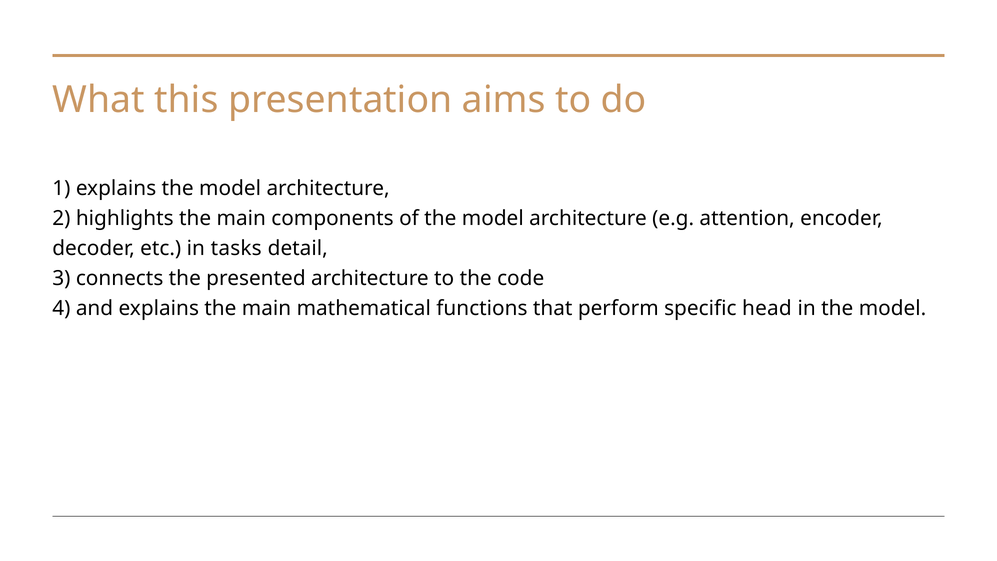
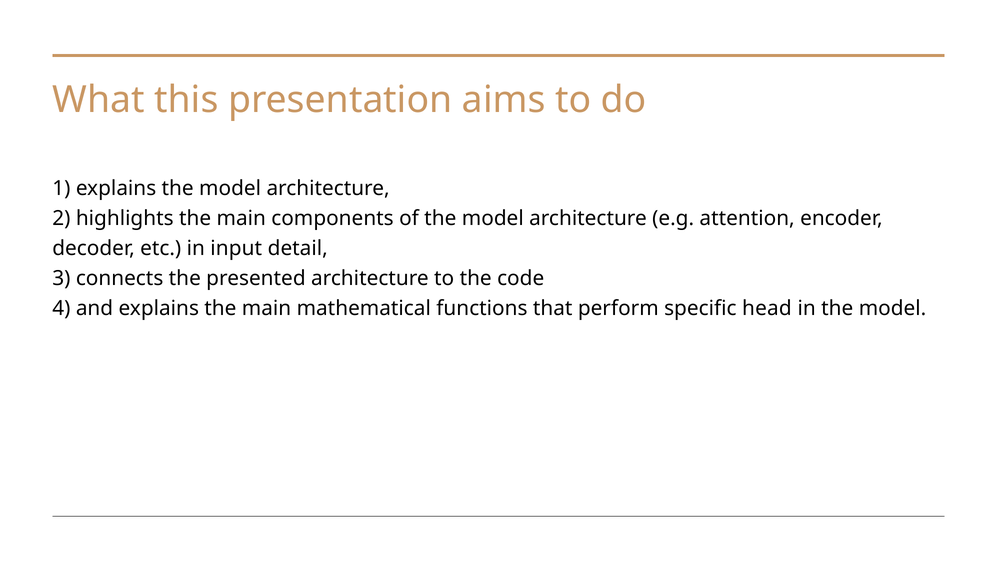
tasks: tasks -> input
